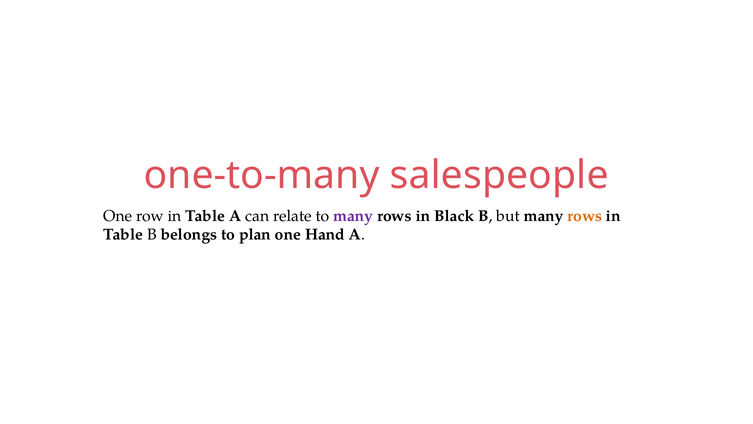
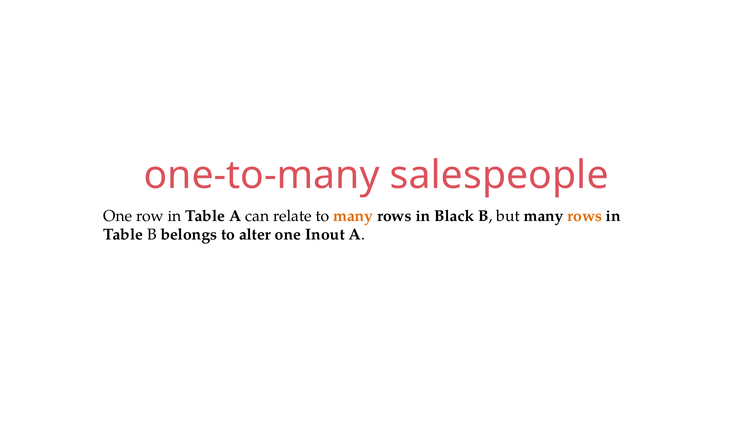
many at (353, 216) colour: purple -> orange
plan: plan -> alter
Hand: Hand -> Inout
